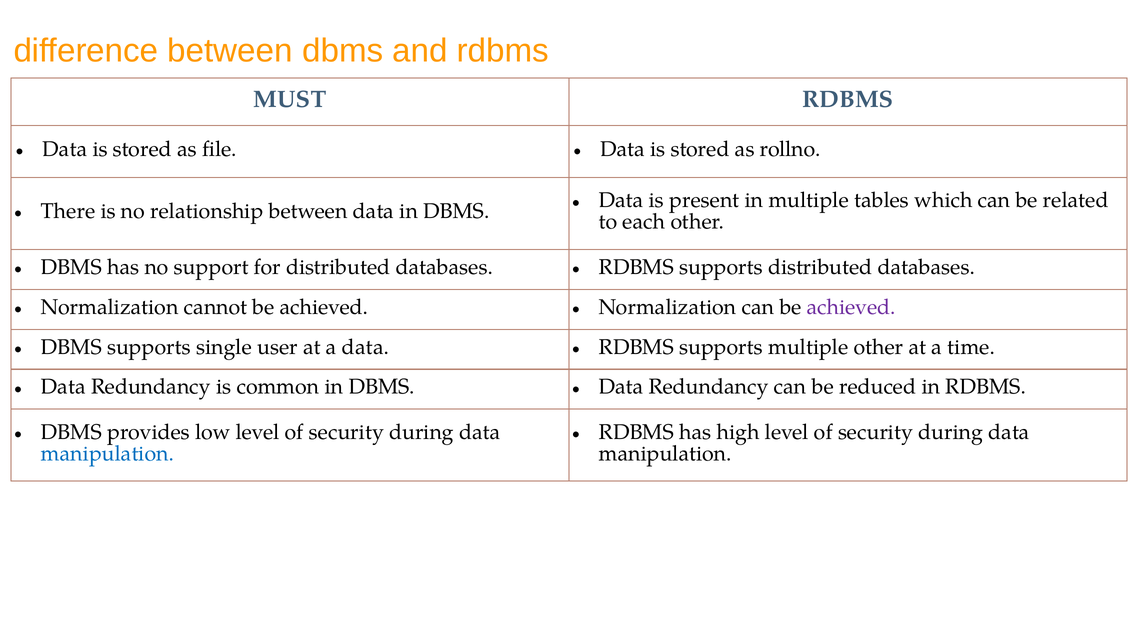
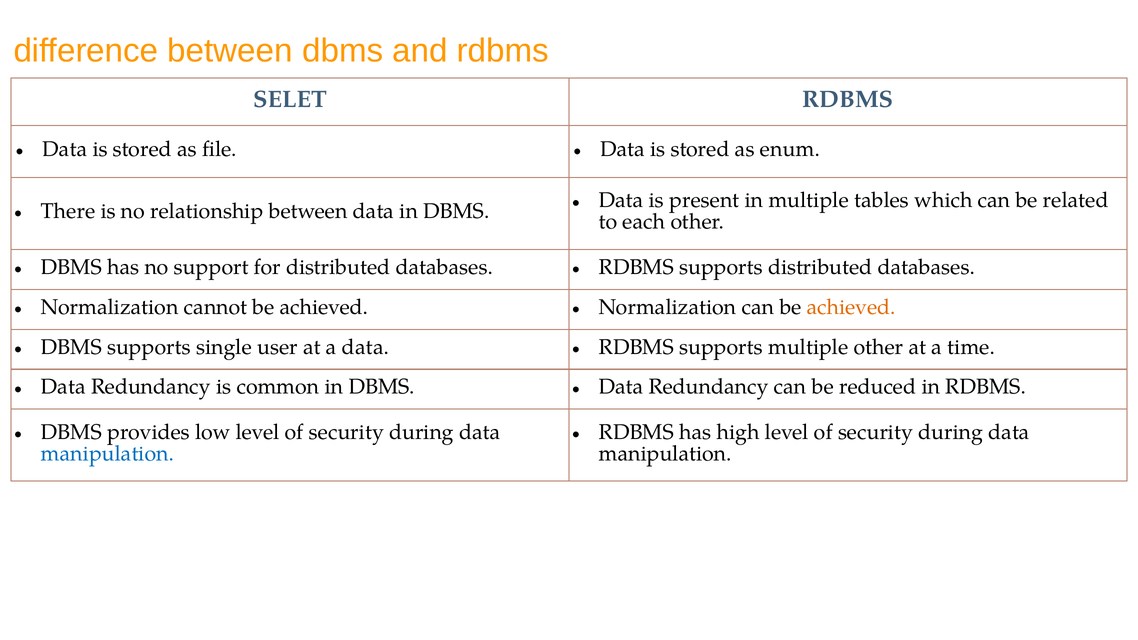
MUST: MUST -> SELET
rollno: rollno -> enum
achieved at (851, 307) colour: purple -> orange
